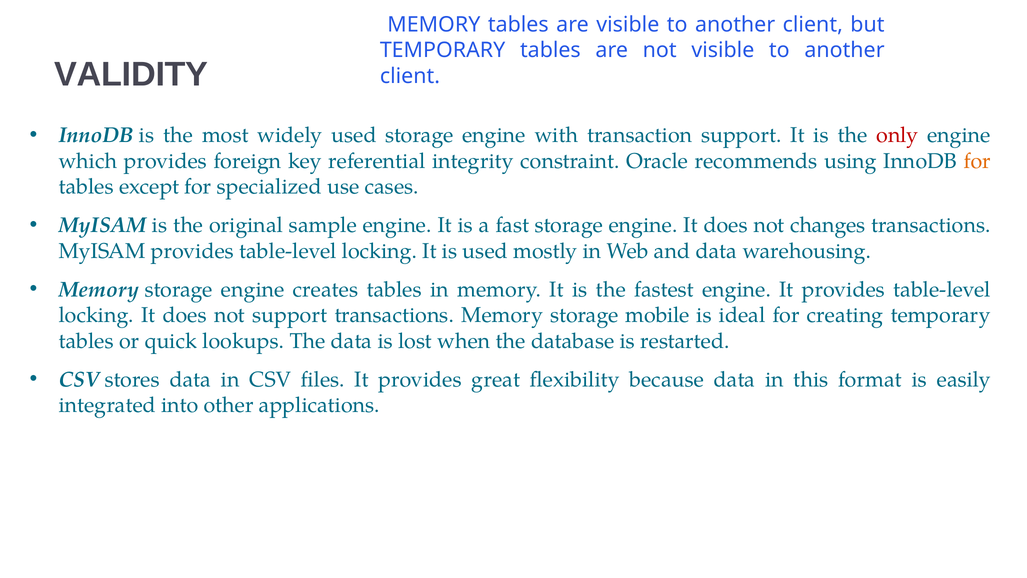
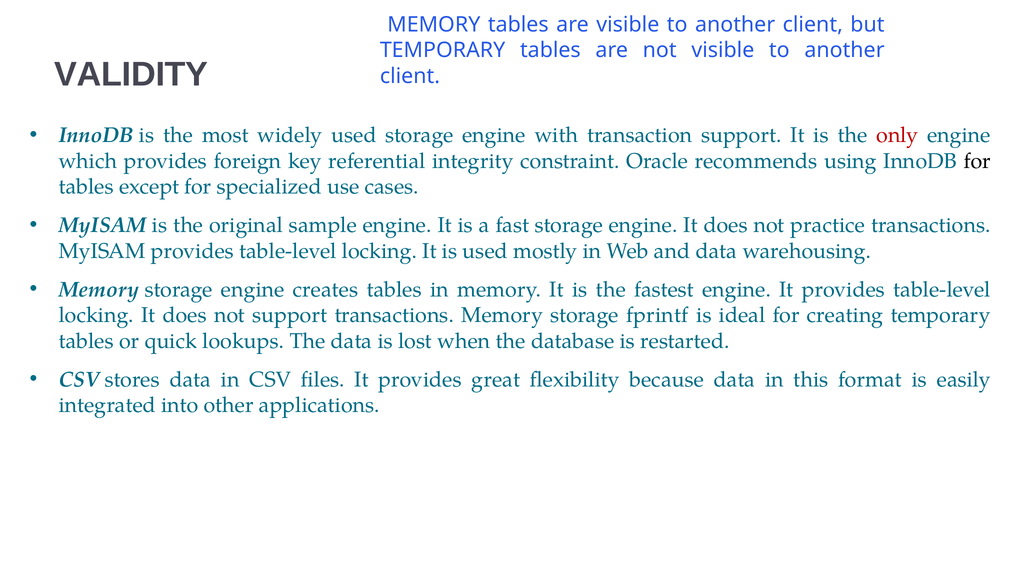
for at (977, 161) colour: orange -> black
changes: changes -> practice
mobile: mobile -> fprintf
